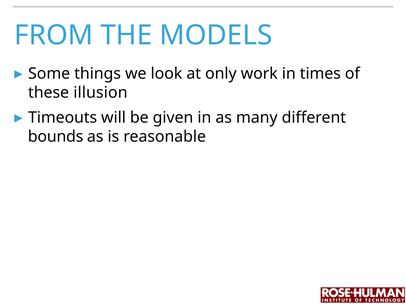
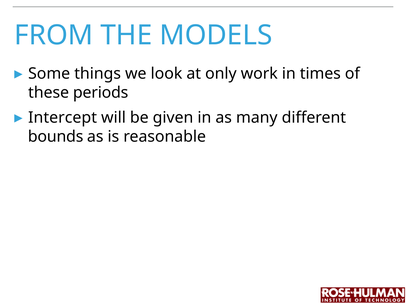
illusion: illusion -> periods
Timeouts: Timeouts -> Intercept
